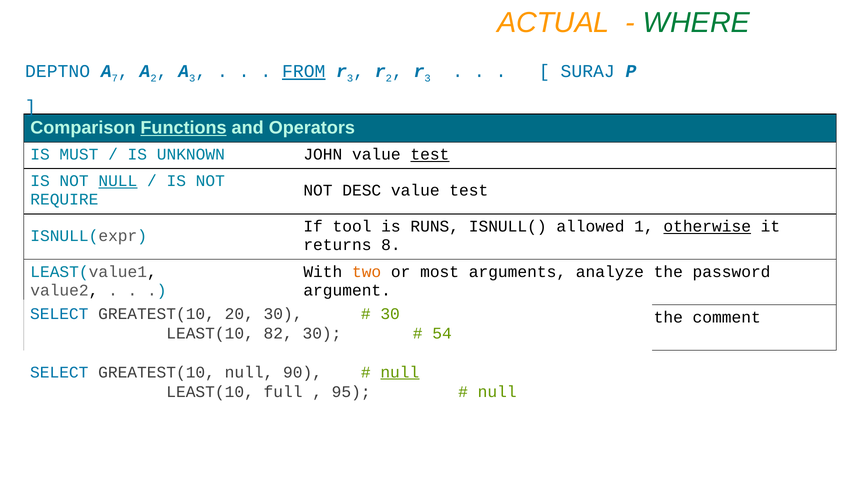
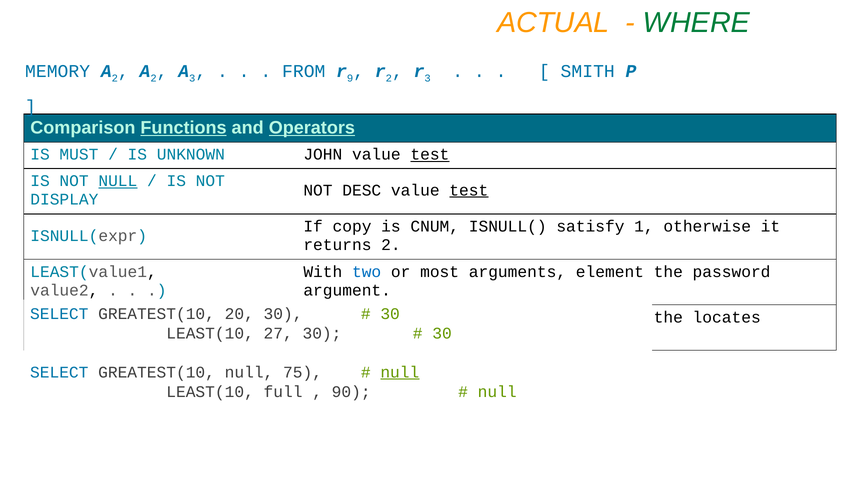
DEPTNO: DEPTNO -> MEMORY
7 at (115, 78): 7 -> 2
FROM underline: present -> none
3 at (350, 78): 3 -> 9
SURAJ: SURAJ -> SMITH
Operators underline: none -> present
test at (469, 190) underline: none -> present
REQUIRE: REQUIRE -> DISPLAY
tool: tool -> copy
RUNS: RUNS -> CNUM
allowed: allowed -> satisfy
otherwise underline: present -> none
returns 8: 8 -> 2
two at (367, 272) colour: orange -> blue
analyze: analyze -> element
comment: comment -> locates
82: 82 -> 27
54 at (442, 333): 54 -> 30
90: 90 -> 75
95: 95 -> 90
